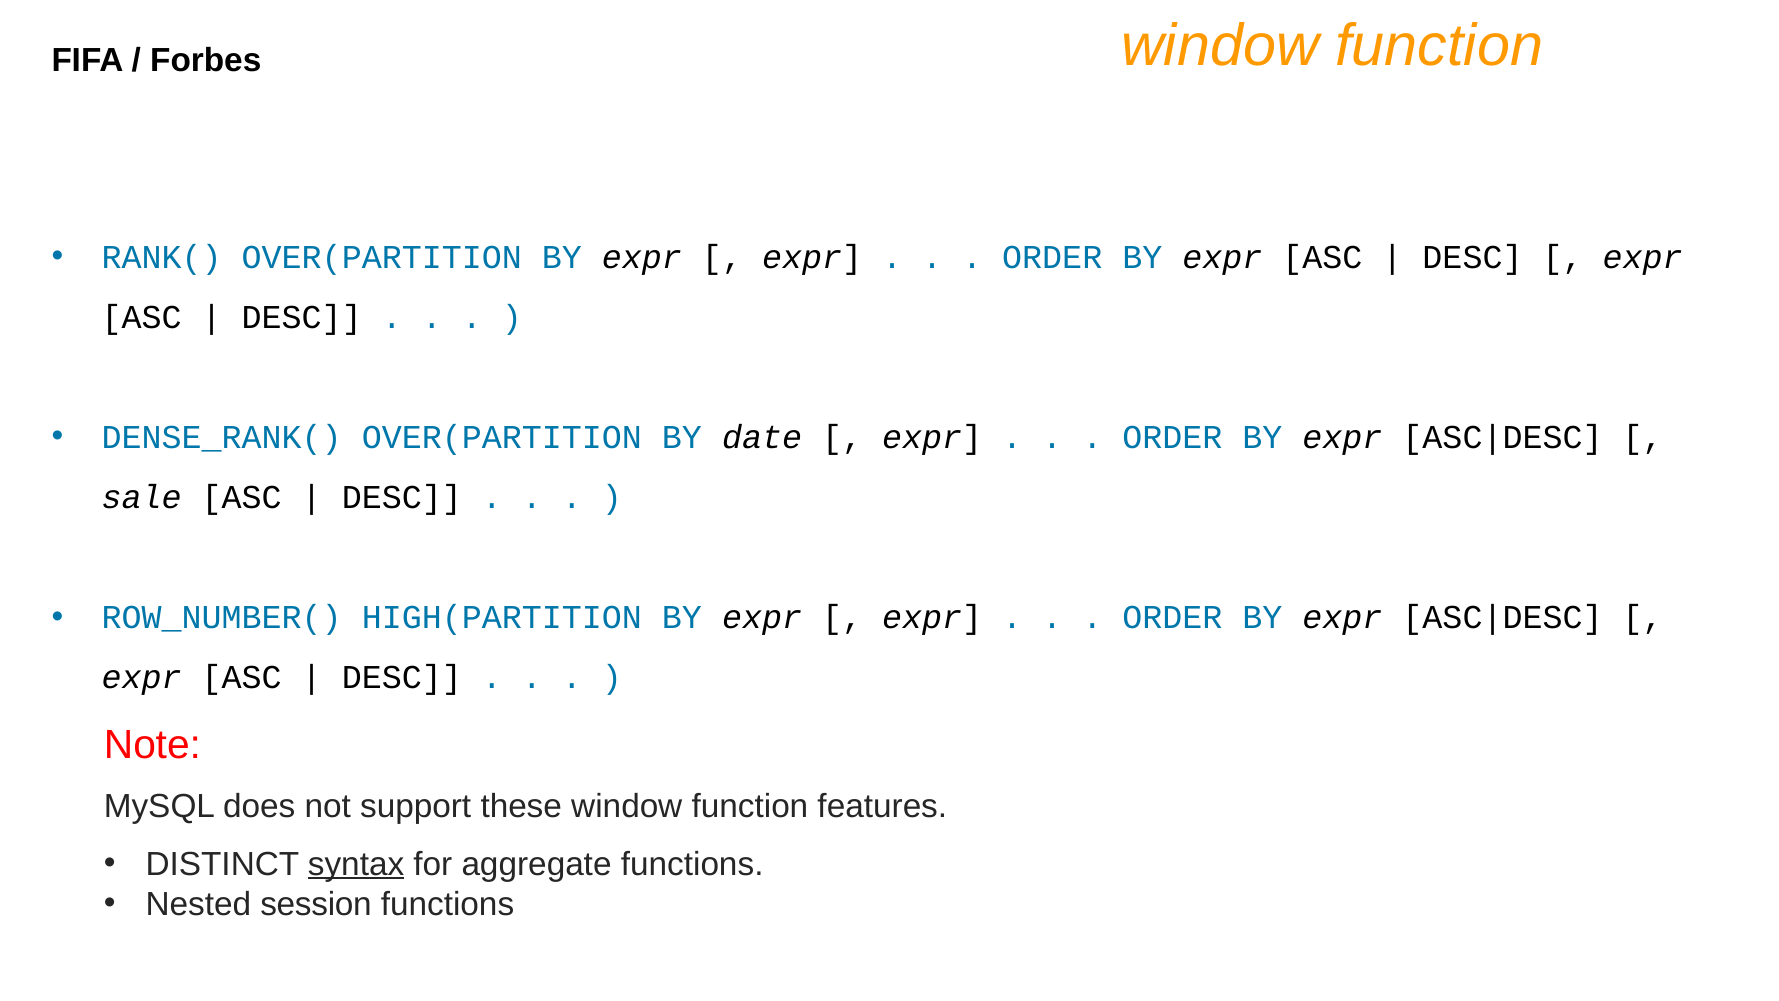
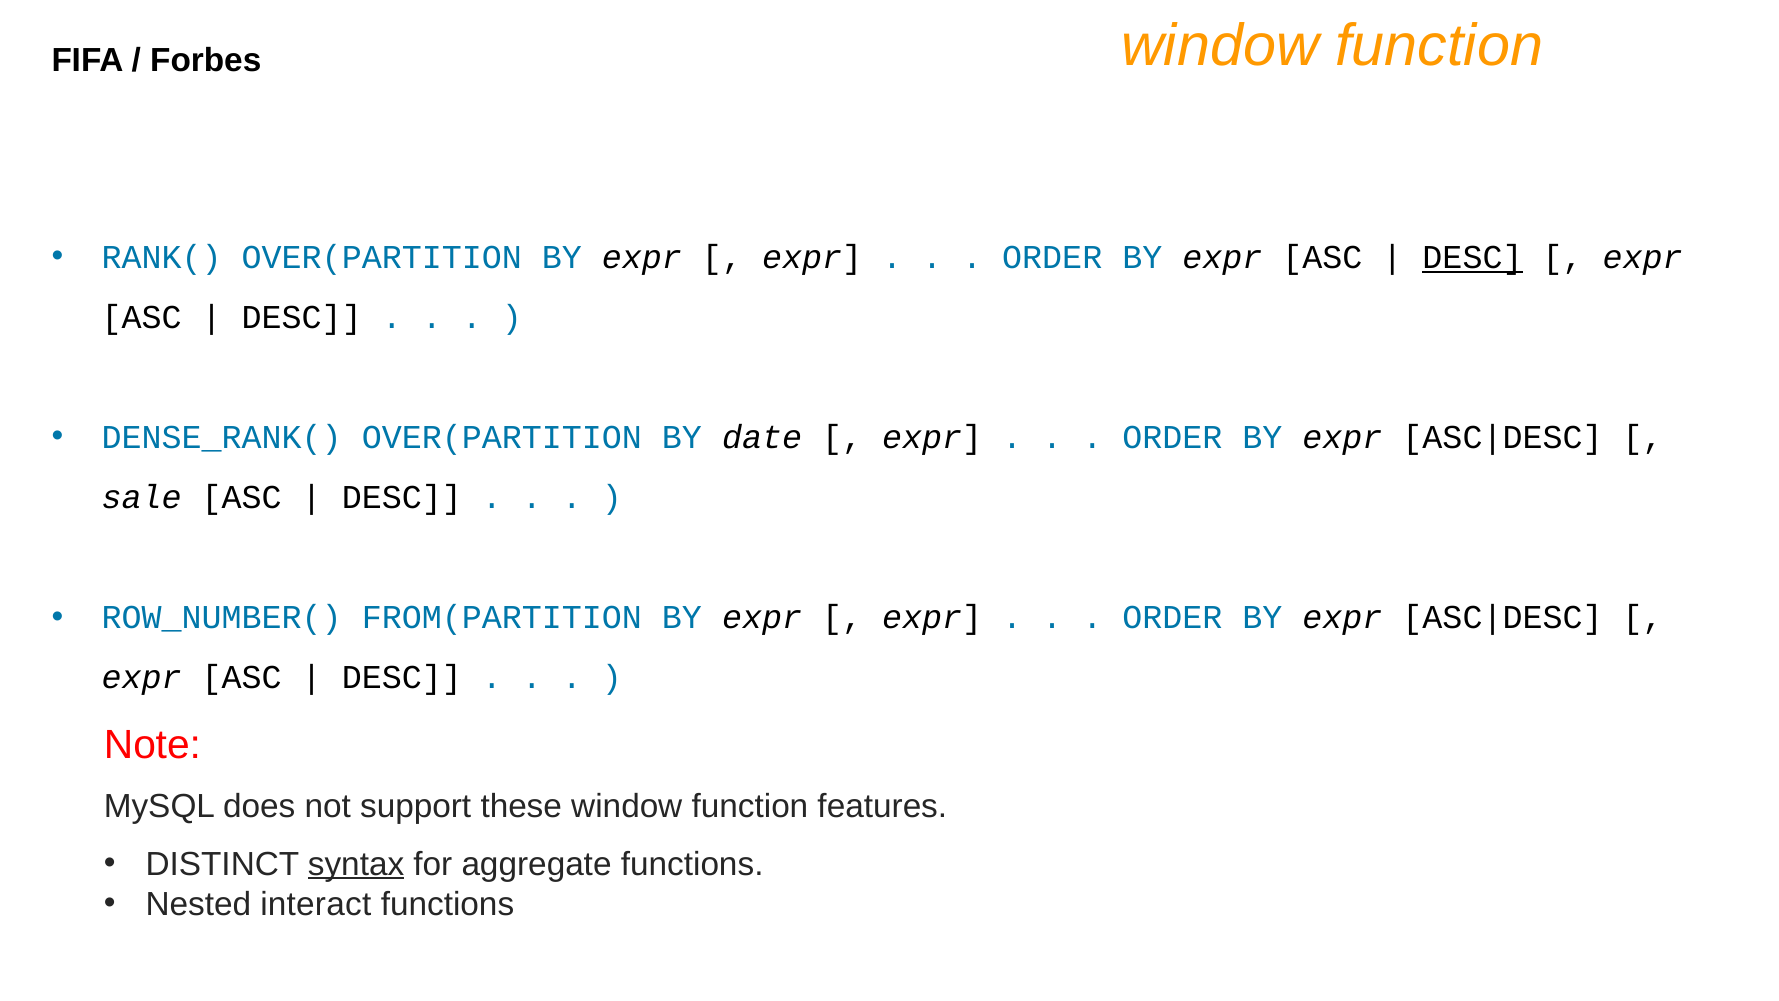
DESC at (1473, 257) underline: none -> present
HIGH(PARTITION: HIGH(PARTITION -> FROM(PARTITION
session: session -> interact
